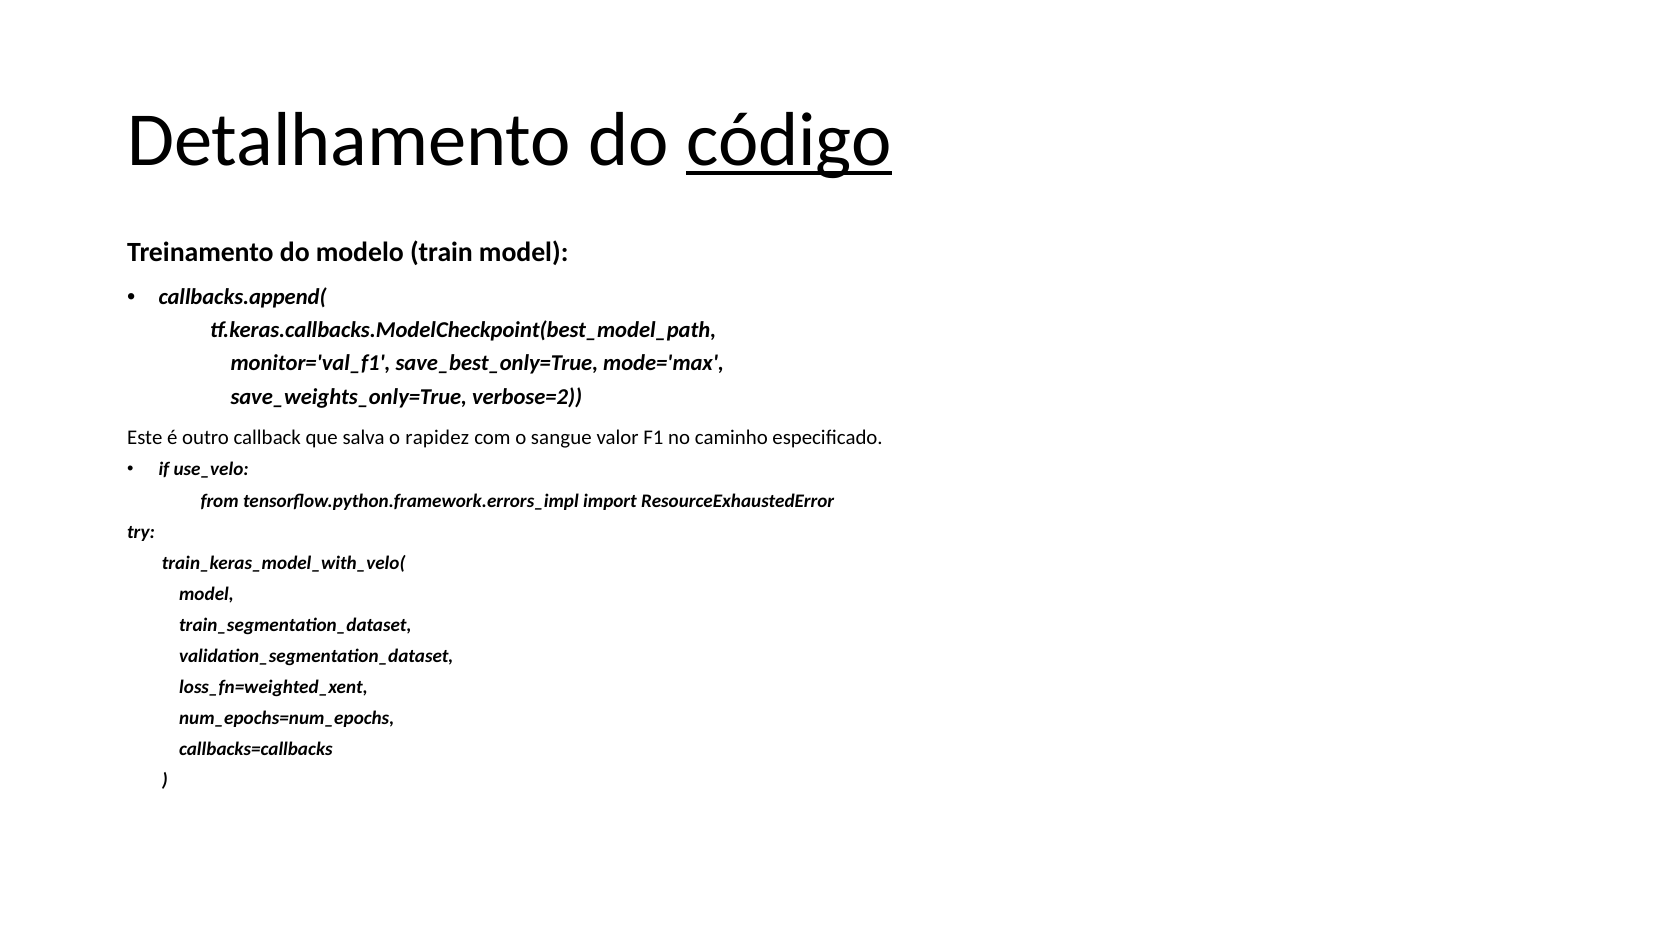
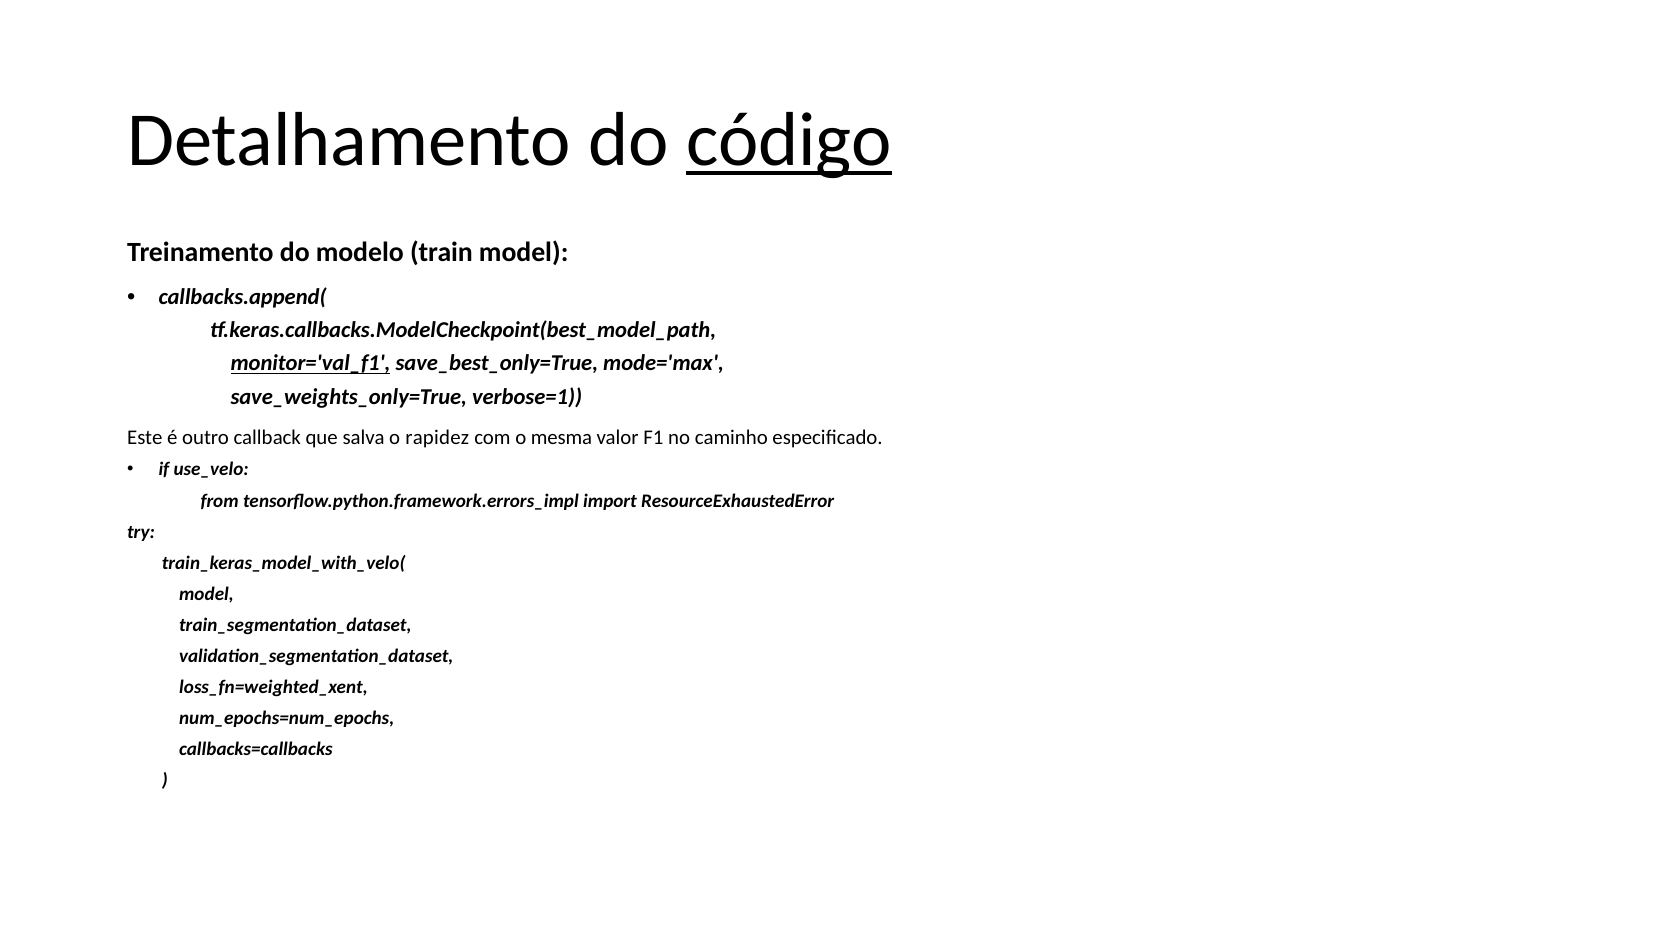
monitor='val_f1 underline: none -> present
verbose=2: verbose=2 -> verbose=1
sangue: sangue -> mesma
